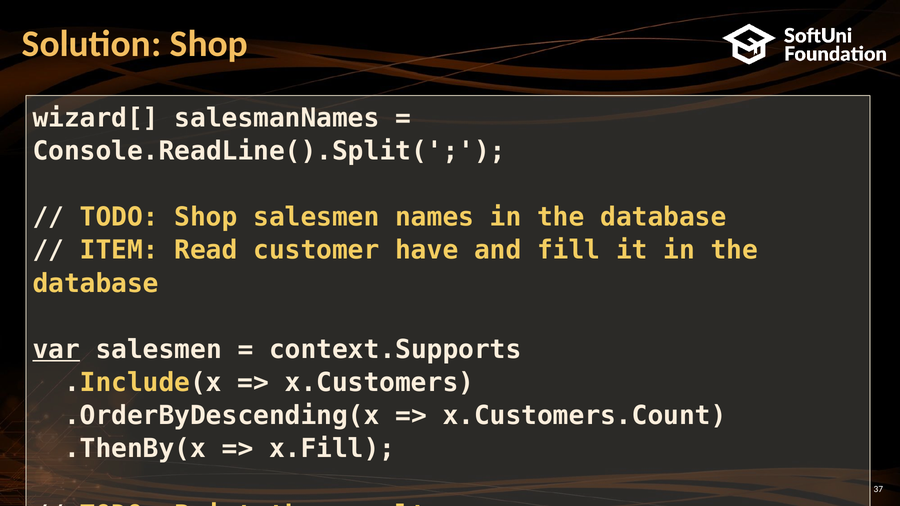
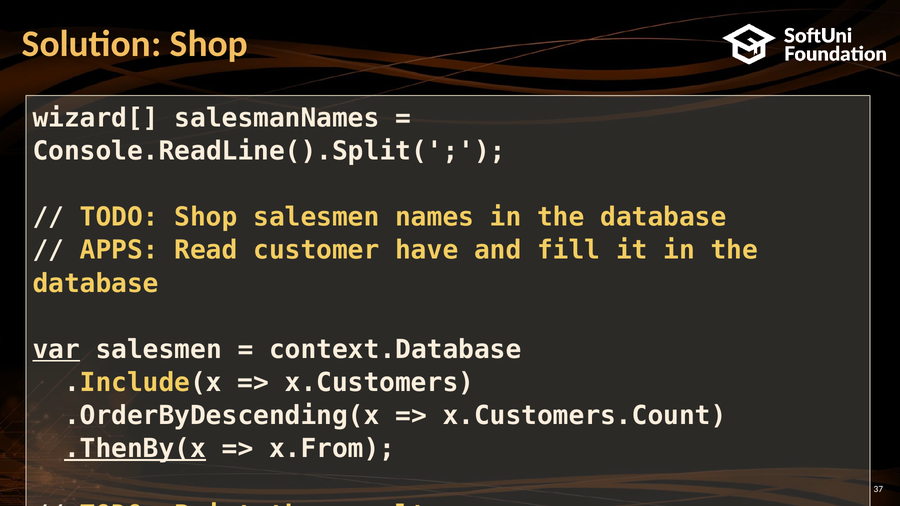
ITEM: ITEM -> APPS
context.Supports: context.Supports -> context.Database
.ThenBy(x underline: none -> present
x.Fill: x.Fill -> x.From
